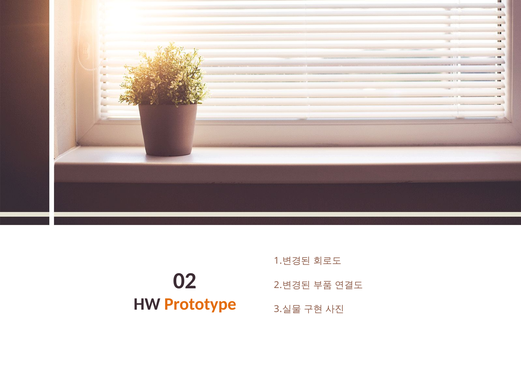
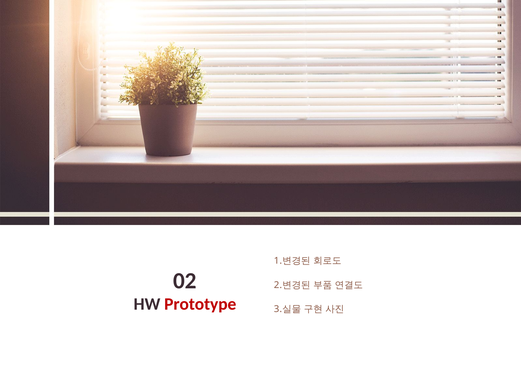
Prototype colour: orange -> red
